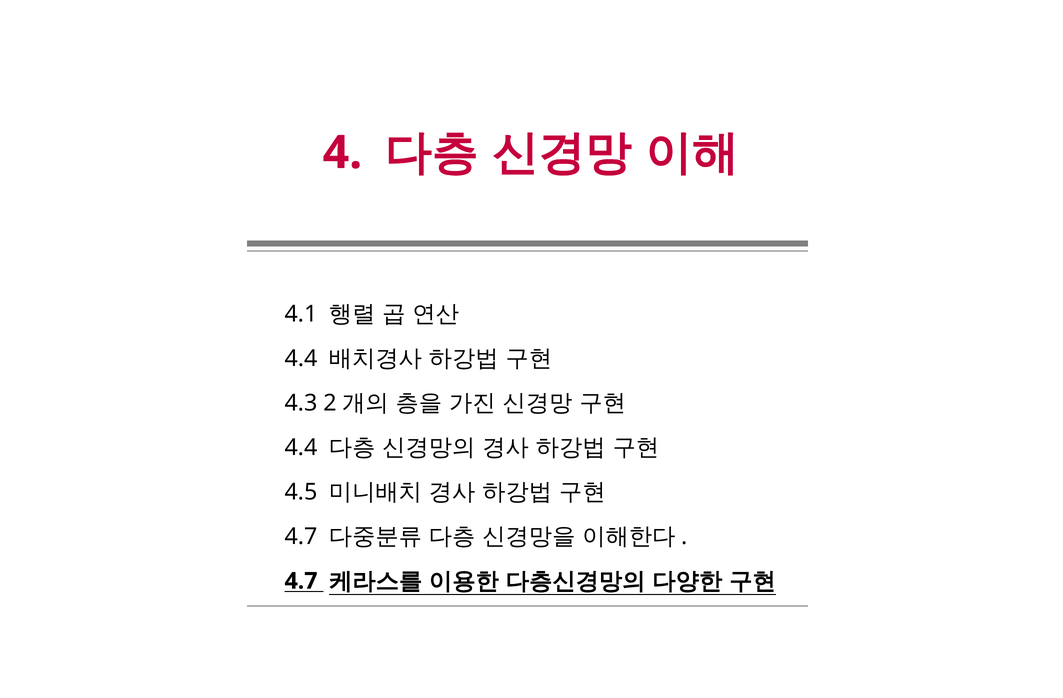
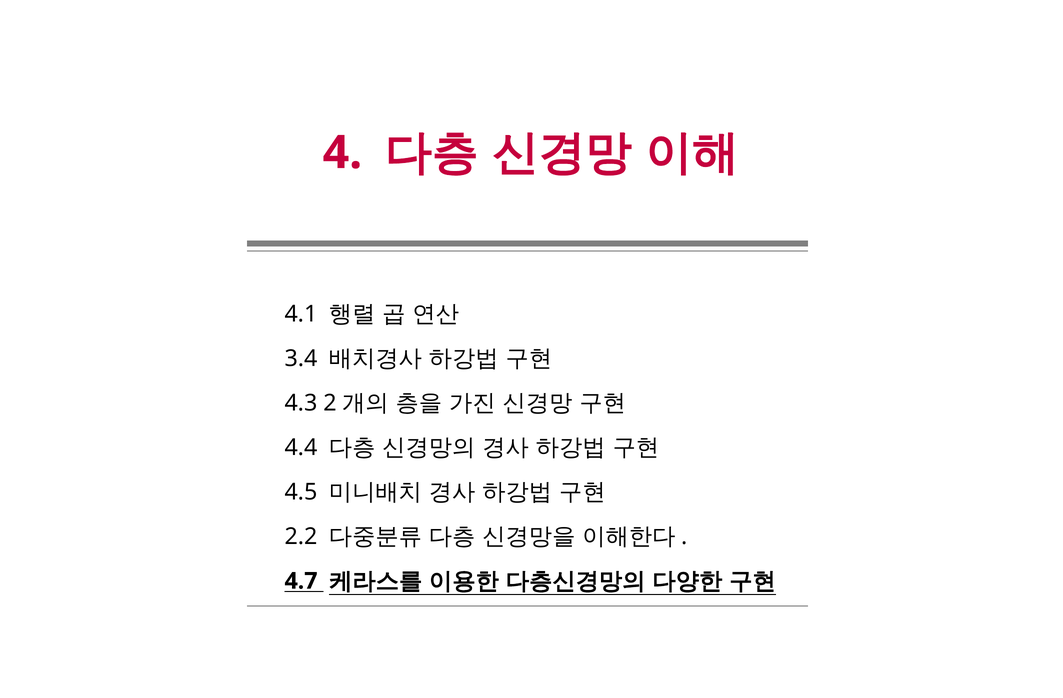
4.4 at (301, 359): 4.4 -> 3.4
4.7 at (301, 537): 4.7 -> 2.2
